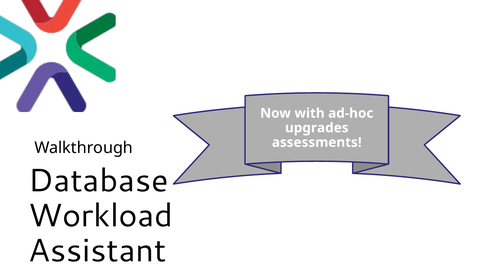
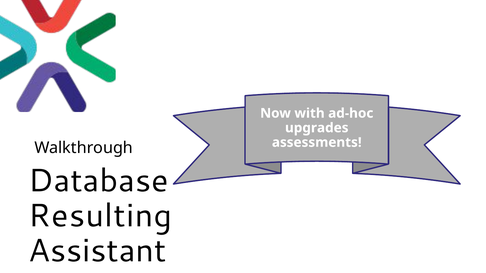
Workload: Workload -> Resulting
